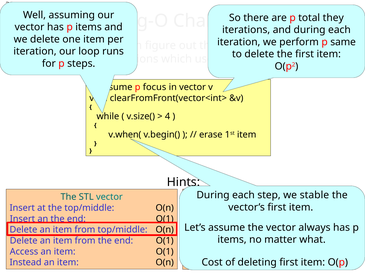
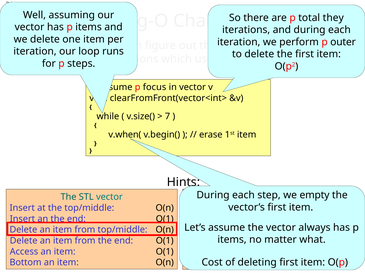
same: same -> outer
4 at (167, 117): 4 -> 7
stable: stable -> empty
Instead: Instead -> Bottom
